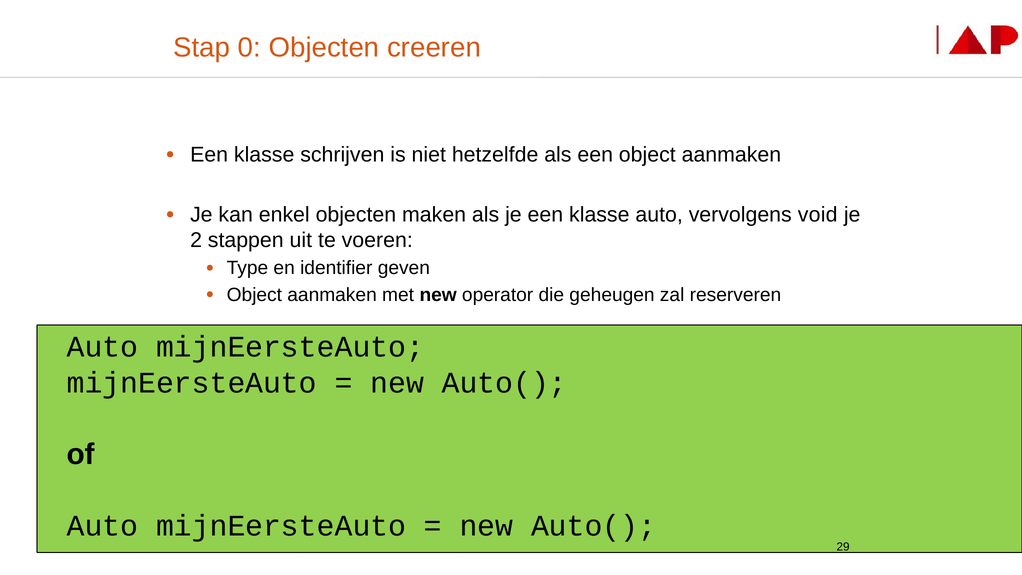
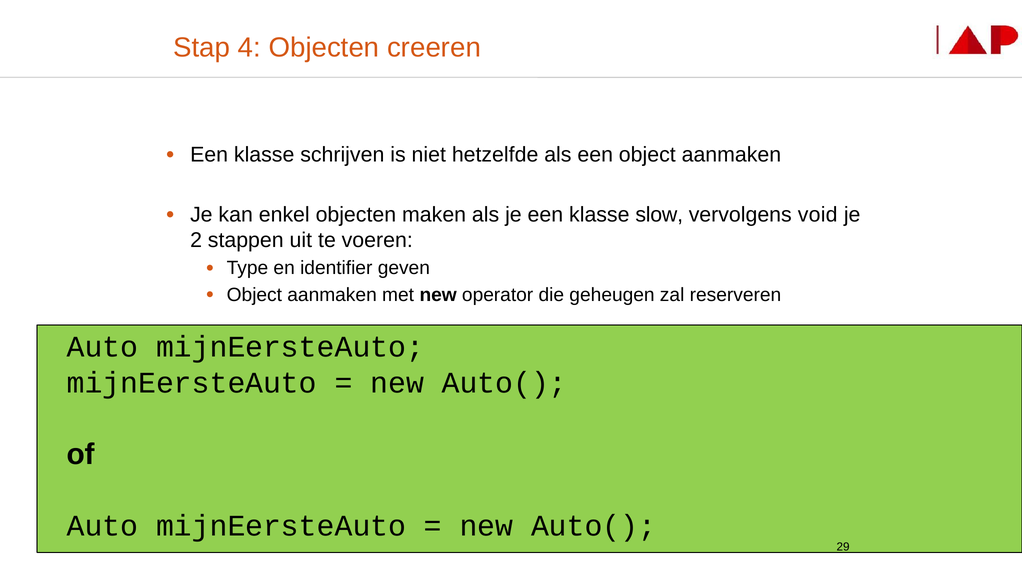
0: 0 -> 4
klasse auto: auto -> slow
